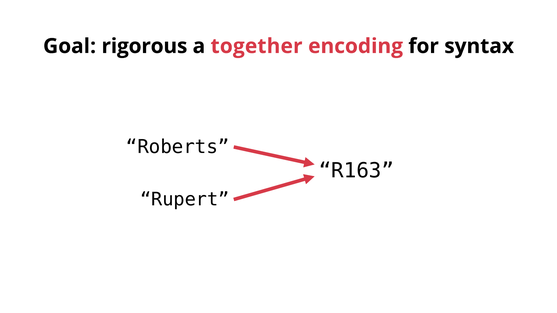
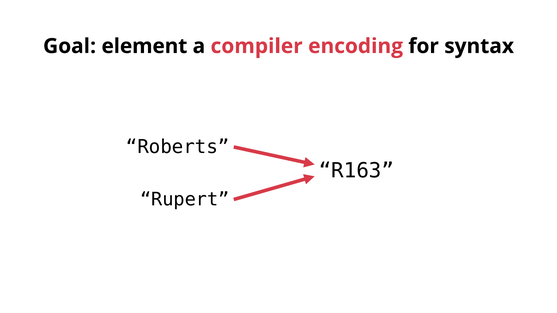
rigorous: rigorous -> element
together: together -> compiler
